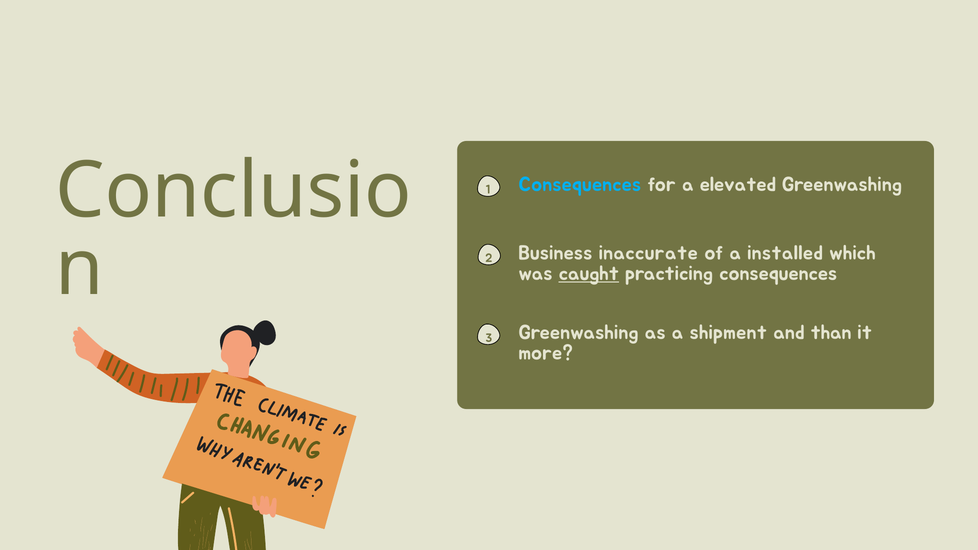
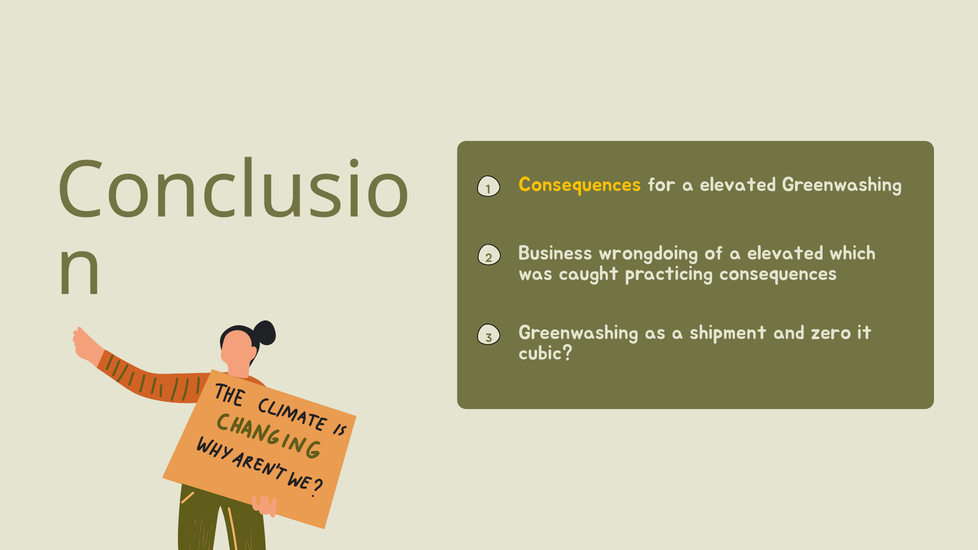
Consequences at (580, 185) colour: light blue -> yellow
inaccurate: inaccurate -> wrongdoing
of a installed: installed -> elevated
caught underline: present -> none
than: than -> zero
more: more -> cubic
